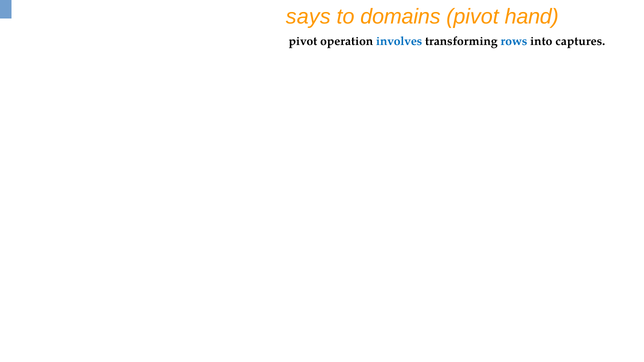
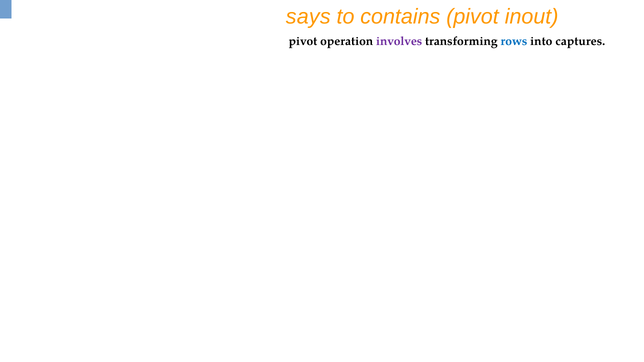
domains: domains -> contains
hand: hand -> inout
involves colour: blue -> purple
